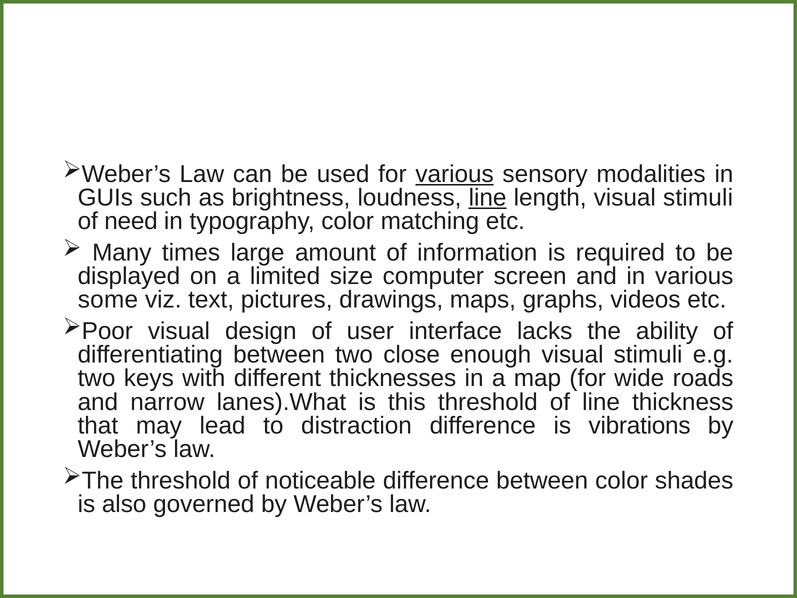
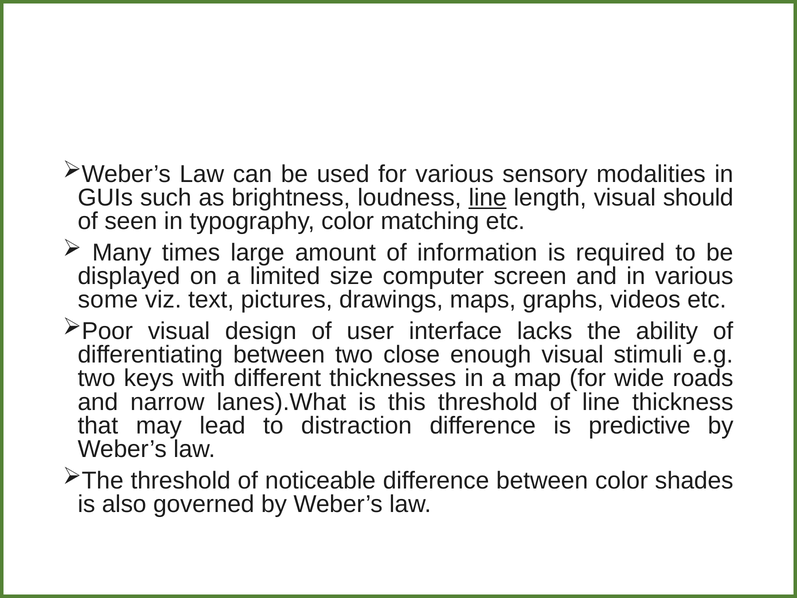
various at (455, 174) underline: present -> none
length visual stimuli: stimuli -> should
need: need -> seen
vibrations: vibrations -> predictive
